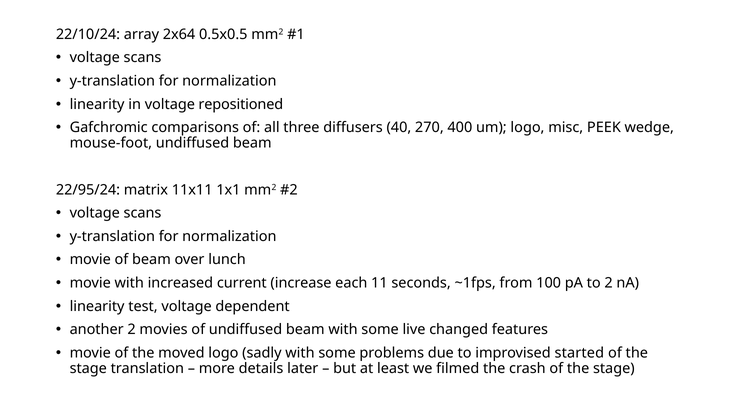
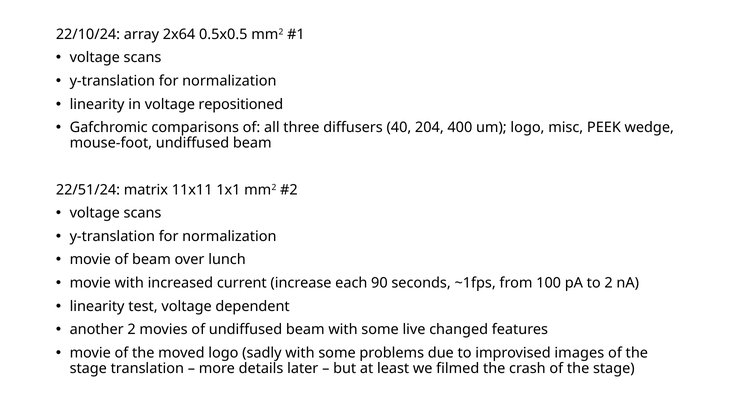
270: 270 -> 204
22/95/24: 22/95/24 -> 22/51/24
11: 11 -> 90
started: started -> images
